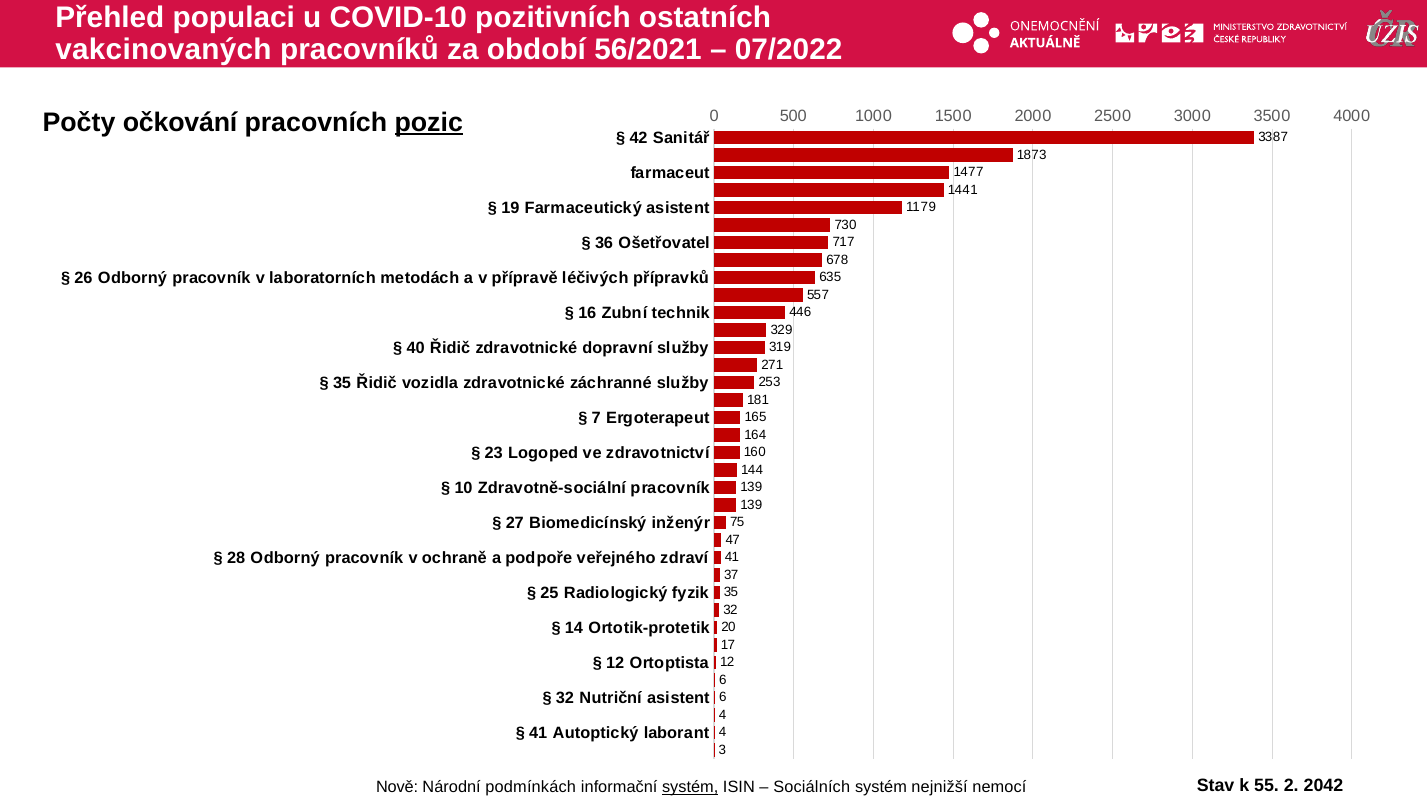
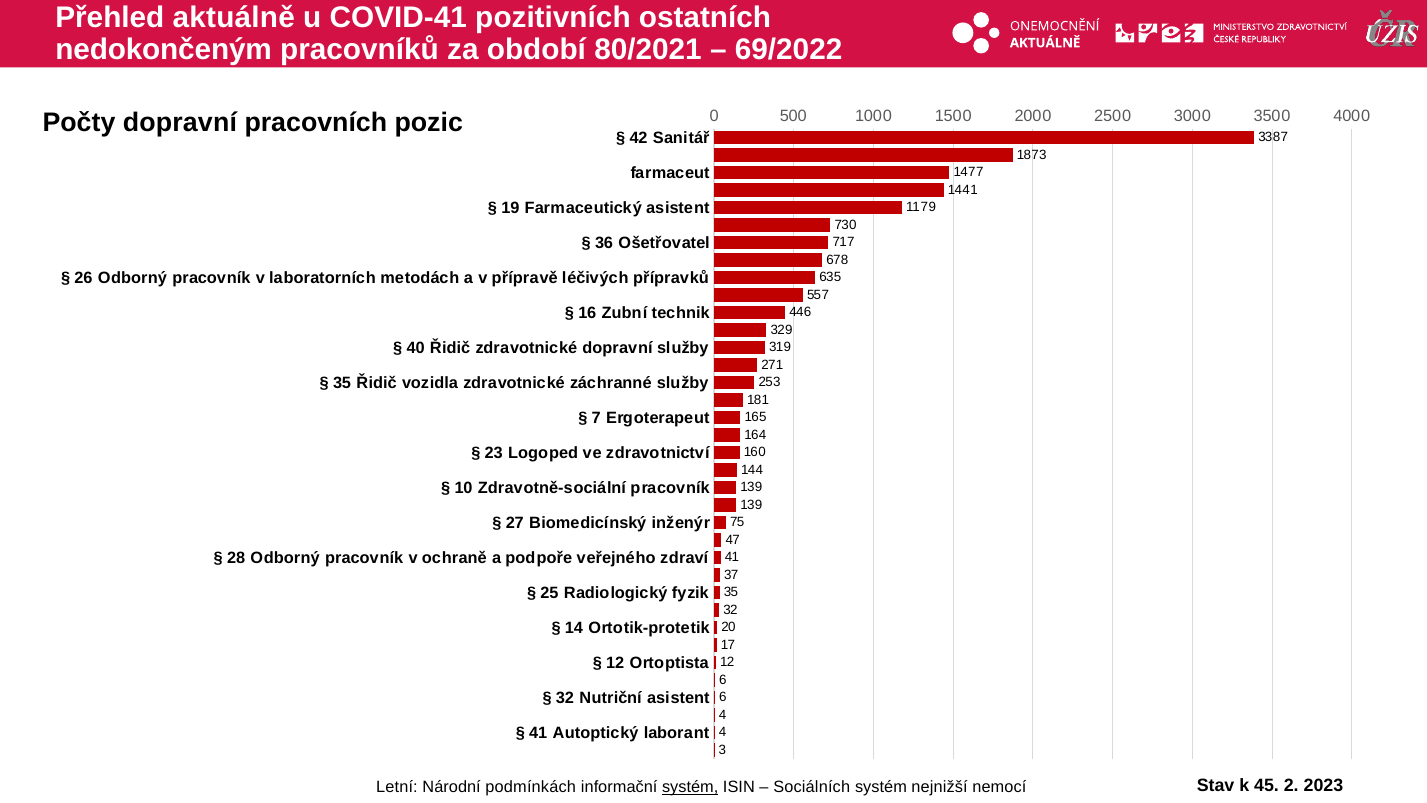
populaci: populaci -> aktuálně
COVID-10: COVID-10 -> COVID-41
vakcinovaných: vakcinovaných -> nedokončeným
56/2021: 56/2021 -> 80/2021
07/2022: 07/2022 -> 69/2022
Počty očkování: očkování -> dopravní
pozic underline: present -> none
55: 55 -> 45
2042: 2042 -> 2023
Nově: Nově -> Letní
